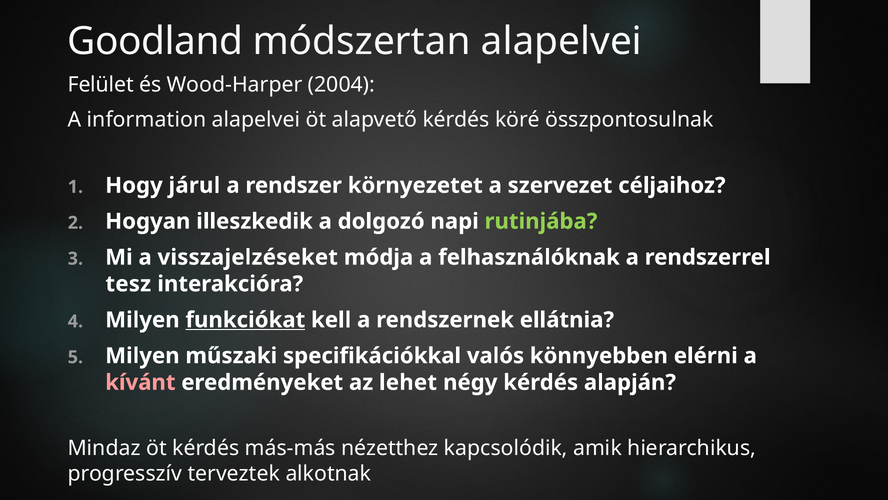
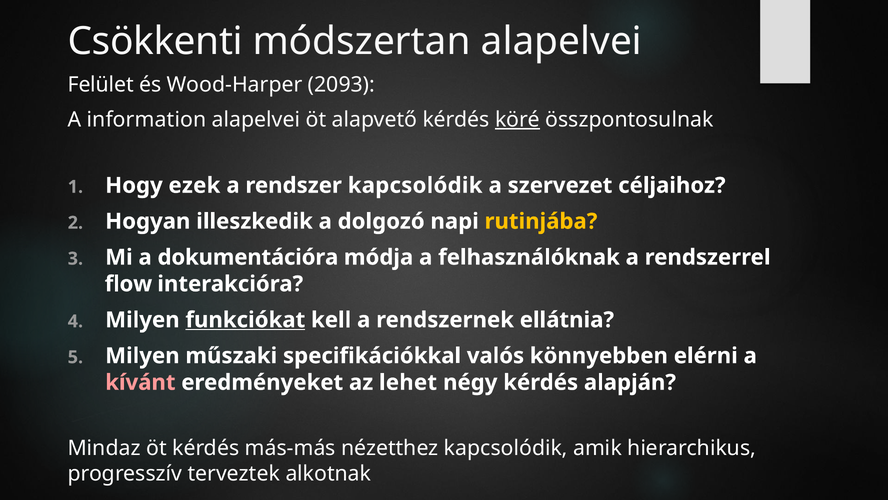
Goodland: Goodland -> Csökkenti
2004: 2004 -> 2093
köré underline: none -> present
járul: járul -> ezek
rendszer környezetet: környezetet -> kapcsolódik
rutinjába colour: light green -> yellow
visszajelzéseket: visszajelzéseket -> dokumentációra
tesz: tesz -> flow
